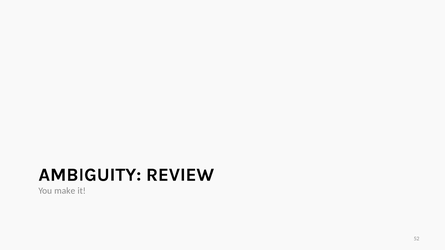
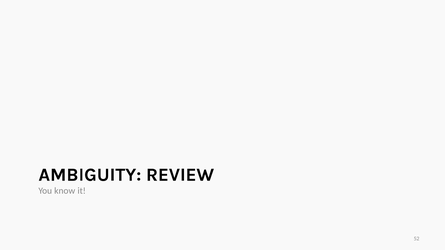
make: make -> know
